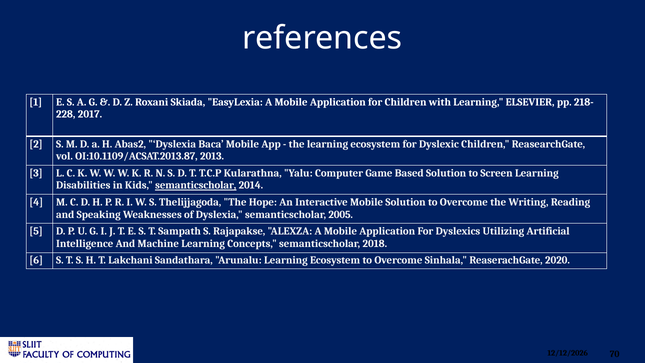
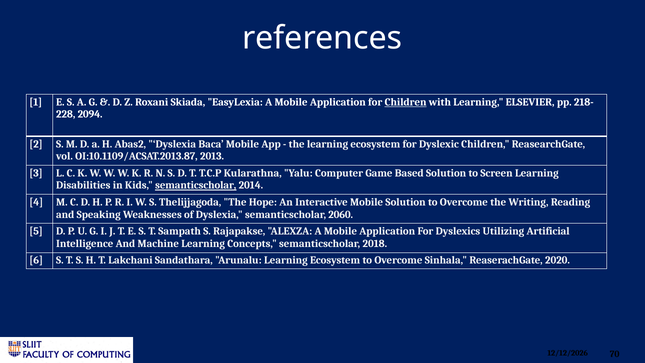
Children at (406, 102) underline: none -> present
2017: 2017 -> 2094
2005: 2005 -> 2060
